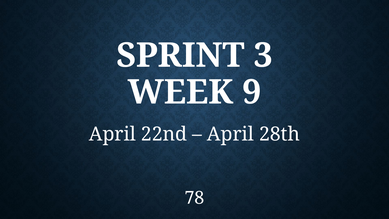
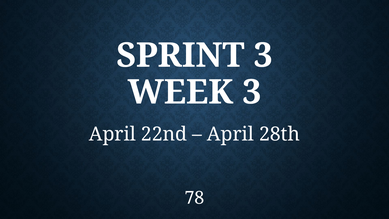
WEEK 9: 9 -> 3
